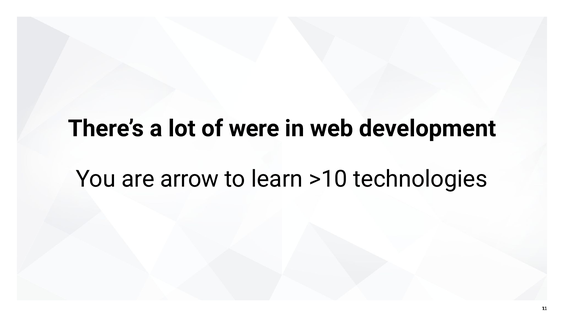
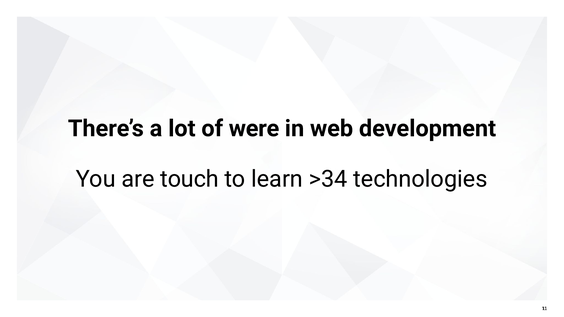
arrow: arrow -> touch
>10: >10 -> >34
